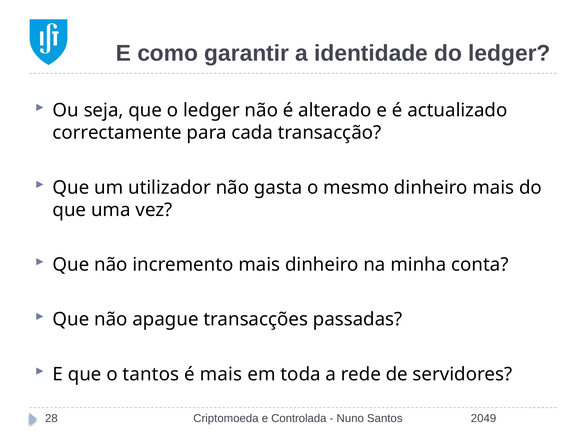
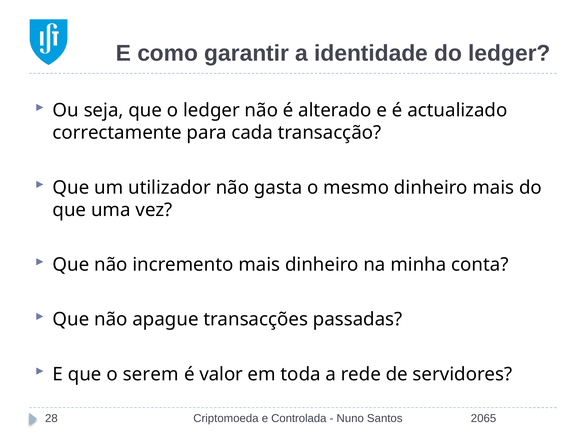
tantos: tantos -> serem
é mais: mais -> valor
2049: 2049 -> 2065
